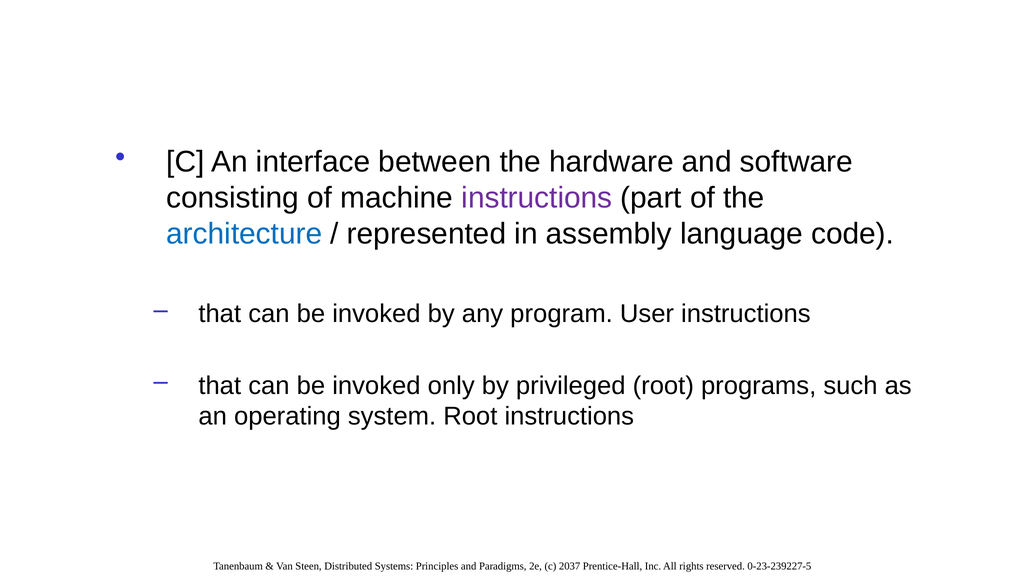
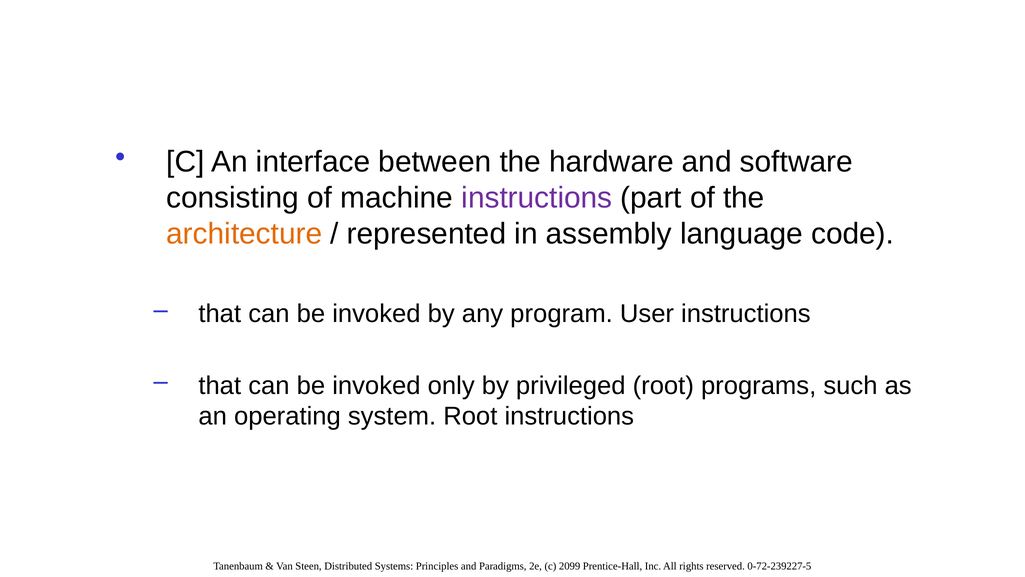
architecture colour: blue -> orange
2037: 2037 -> 2099
0-23-239227-5: 0-23-239227-5 -> 0-72-239227-5
